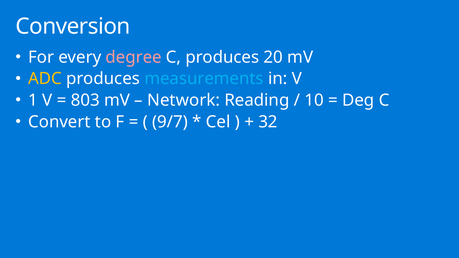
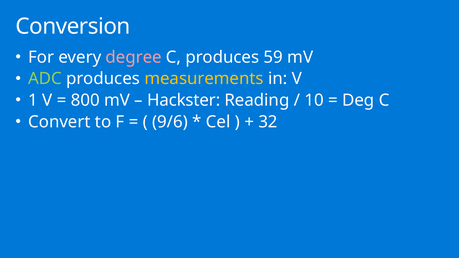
20: 20 -> 59
ADC colour: yellow -> light green
measurements colour: light blue -> yellow
803: 803 -> 800
Network: Network -> Hackster
9/7: 9/7 -> 9/6
